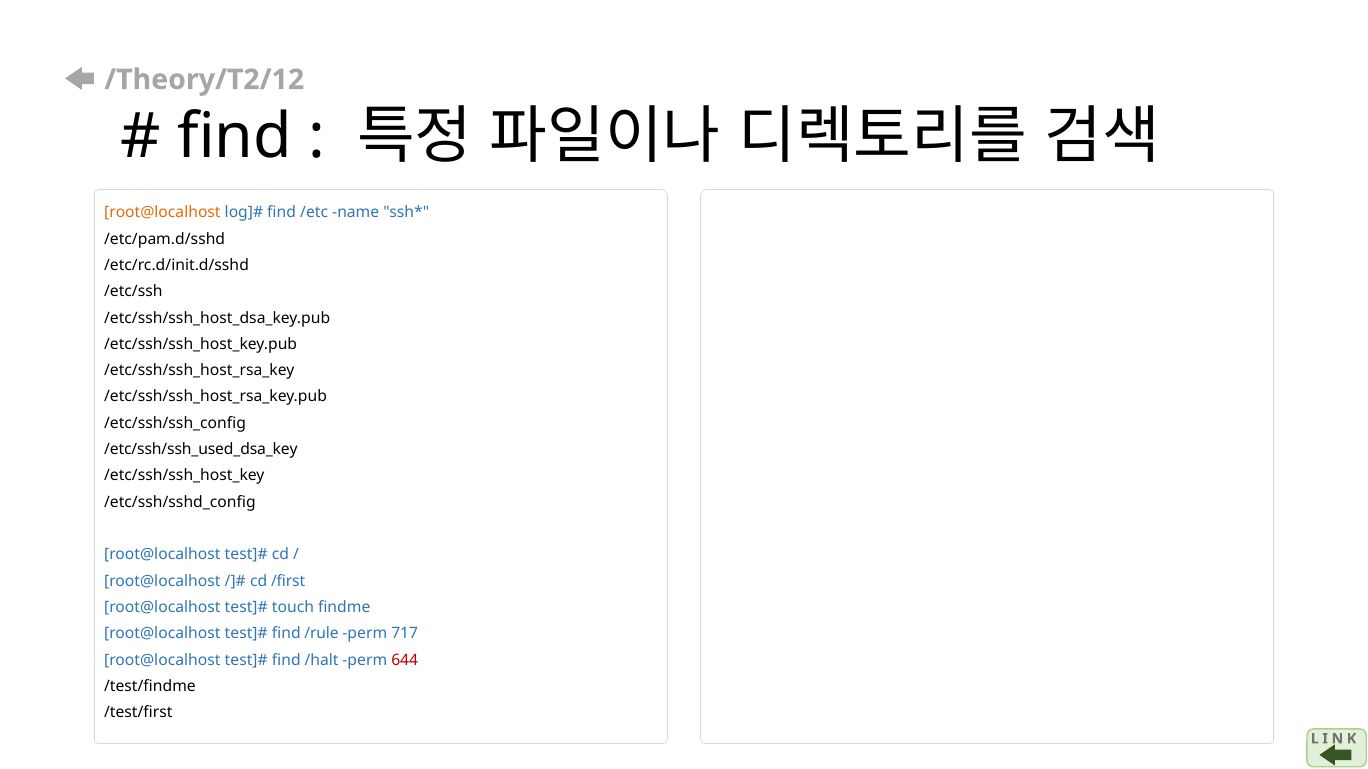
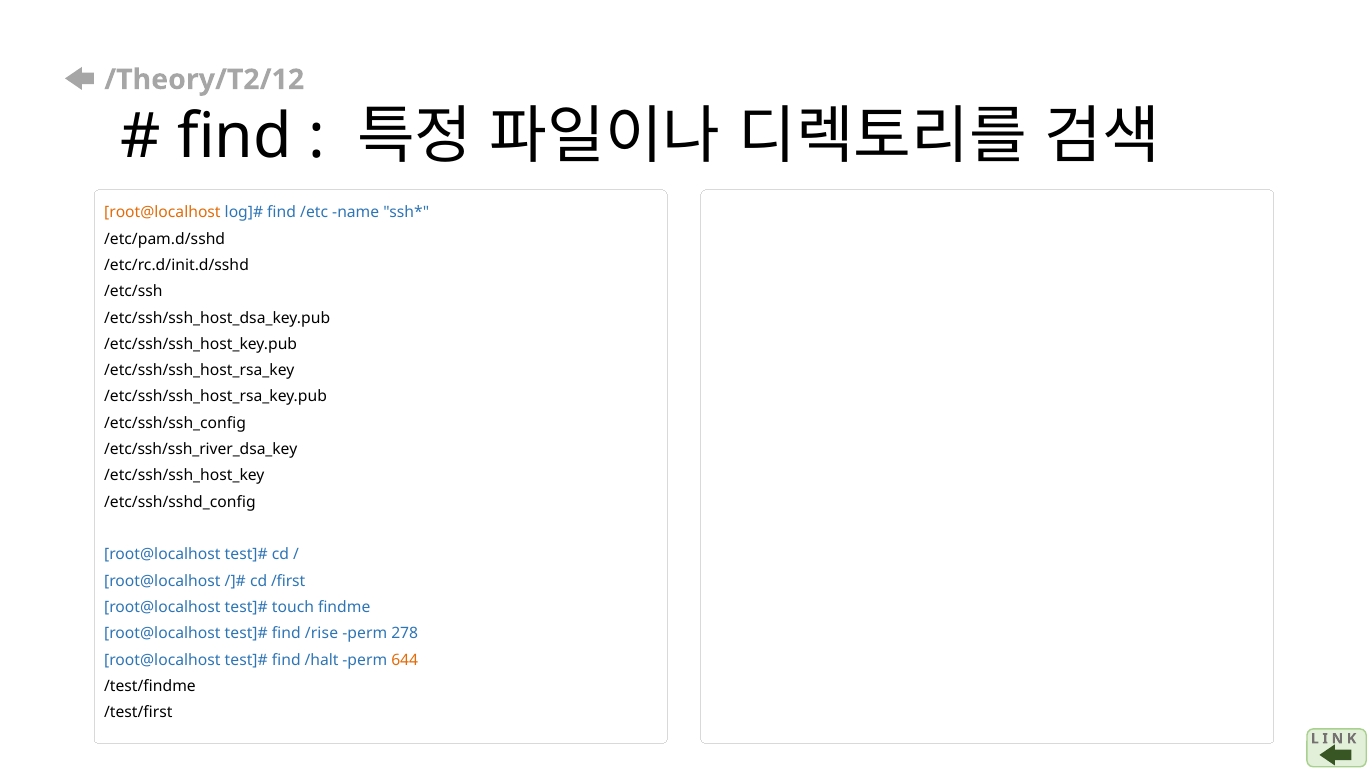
/etc/ssh/ssh_used_dsa_key: /etc/ssh/ssh_used_dsa_key -> /etc/ssh/ssh_river_dsa_key
/rule: /rule -> /rise
717: 717 -> 278
644 colour: red -> orange
